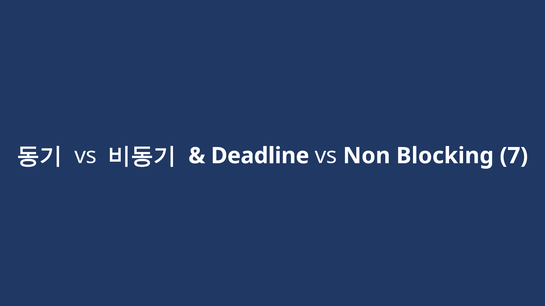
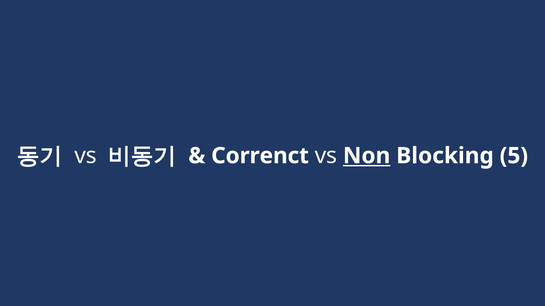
Deadline: Deadline -> Correnct
Non underline: none -> present
7: 7 -> 5
